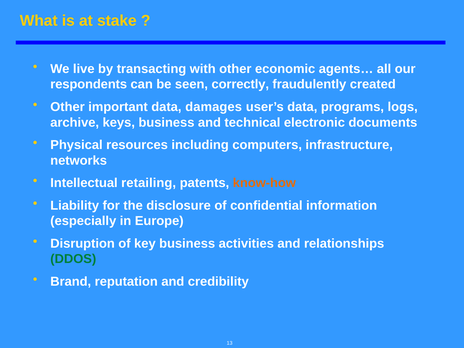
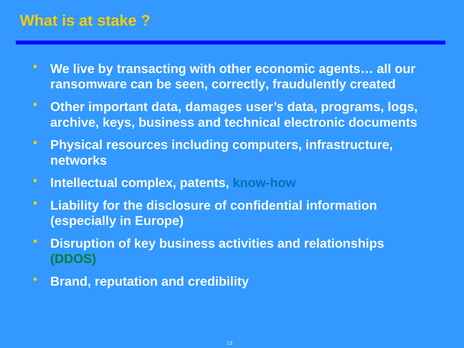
respondents: respondents -> ransomware
retailing: retailing -> complex
know-how colour: orange -> blue
